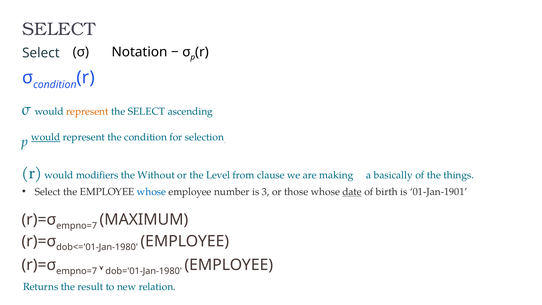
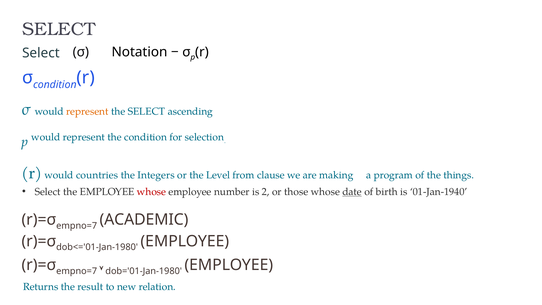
would at (46, 137) underline: present -> none
modifiers: modifiers -> countries
Without: Without -> Integers
basically: basically -> program
whose at (152, 192) colour: blue -> red
3: 3 -> 2
01-Jan-1901: 01-Jan-1901 -> 01-Jan-1940
MAXIMUM: MAXIMUM -> ACADEMIC
